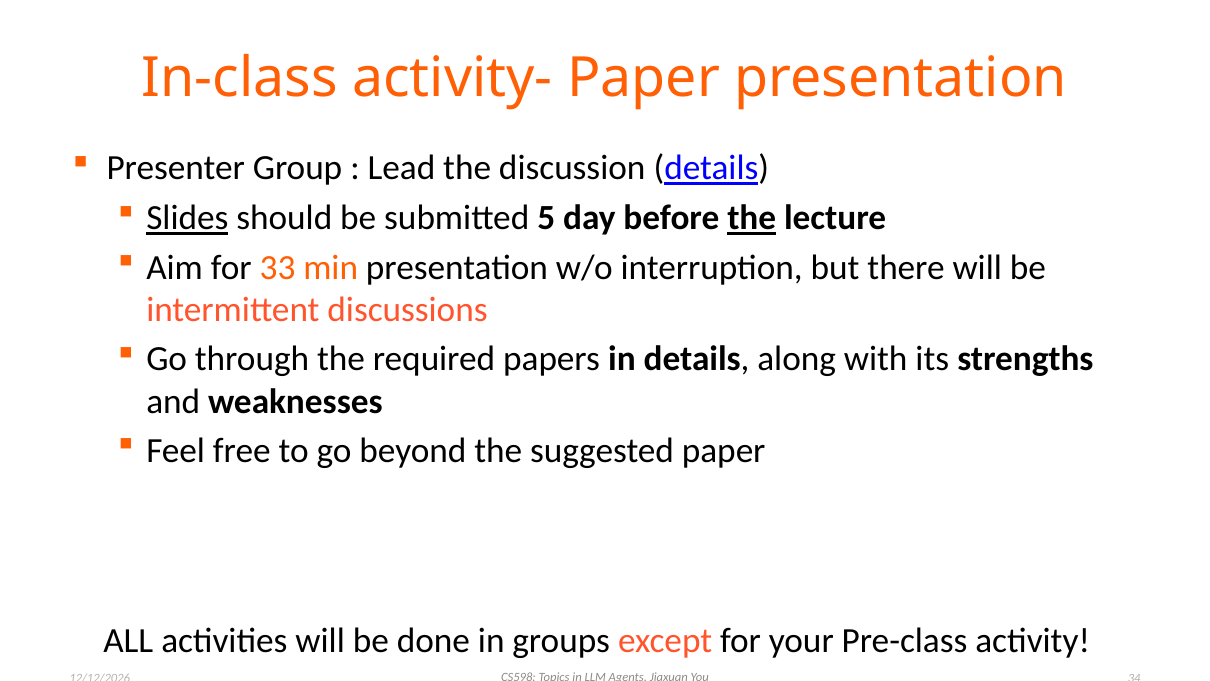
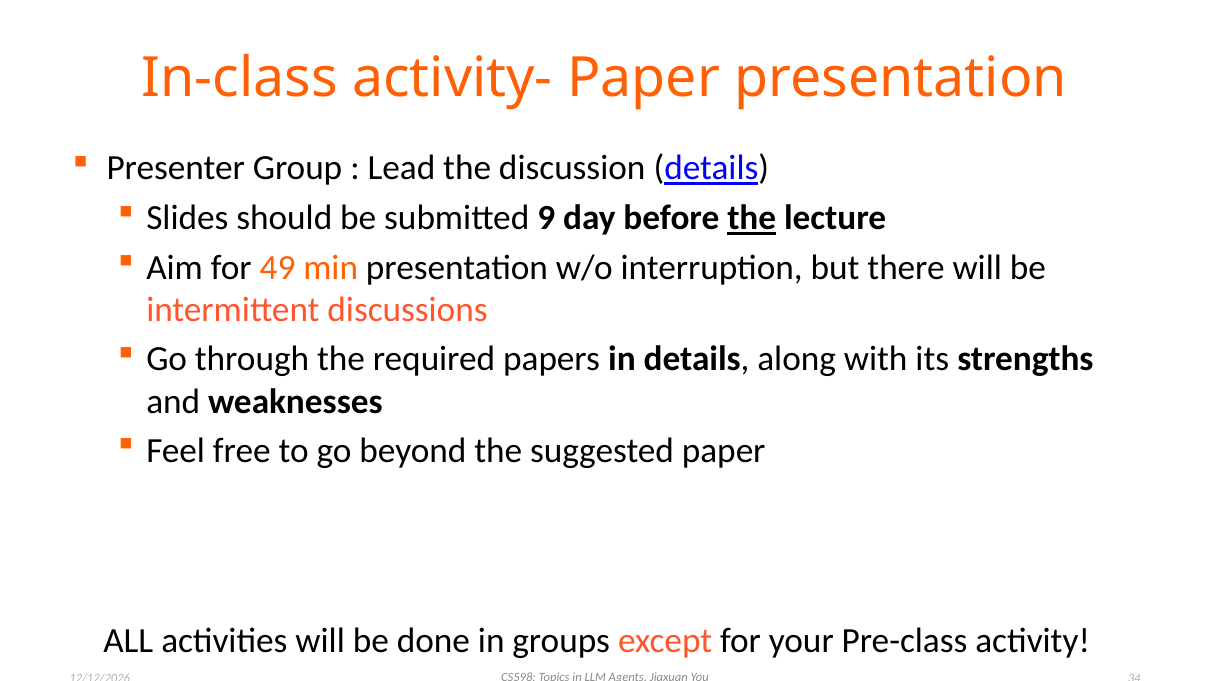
Slides underline: present -> none
5: 5 -> 9
33: 33 -> 49
